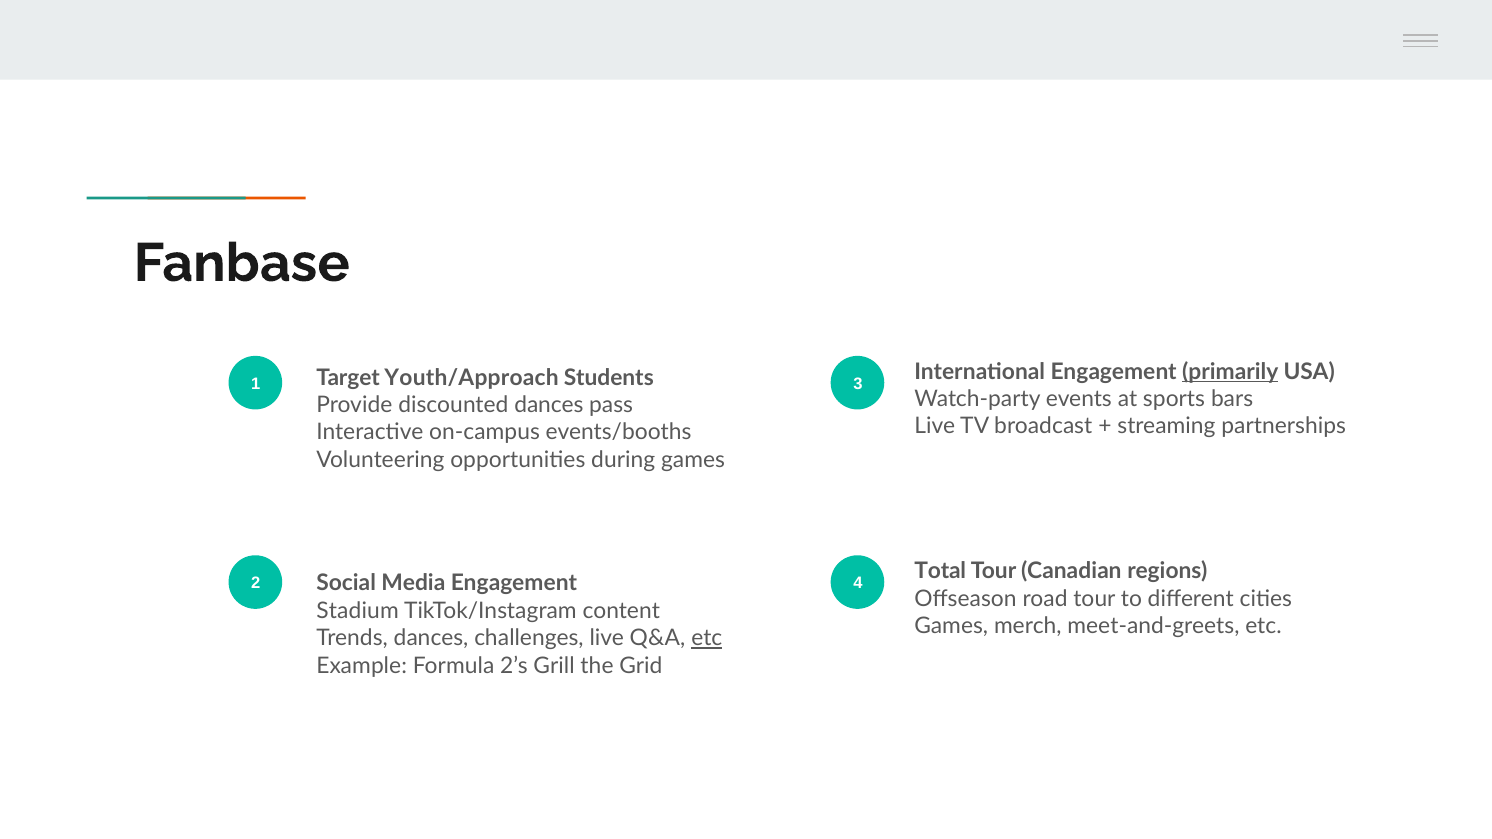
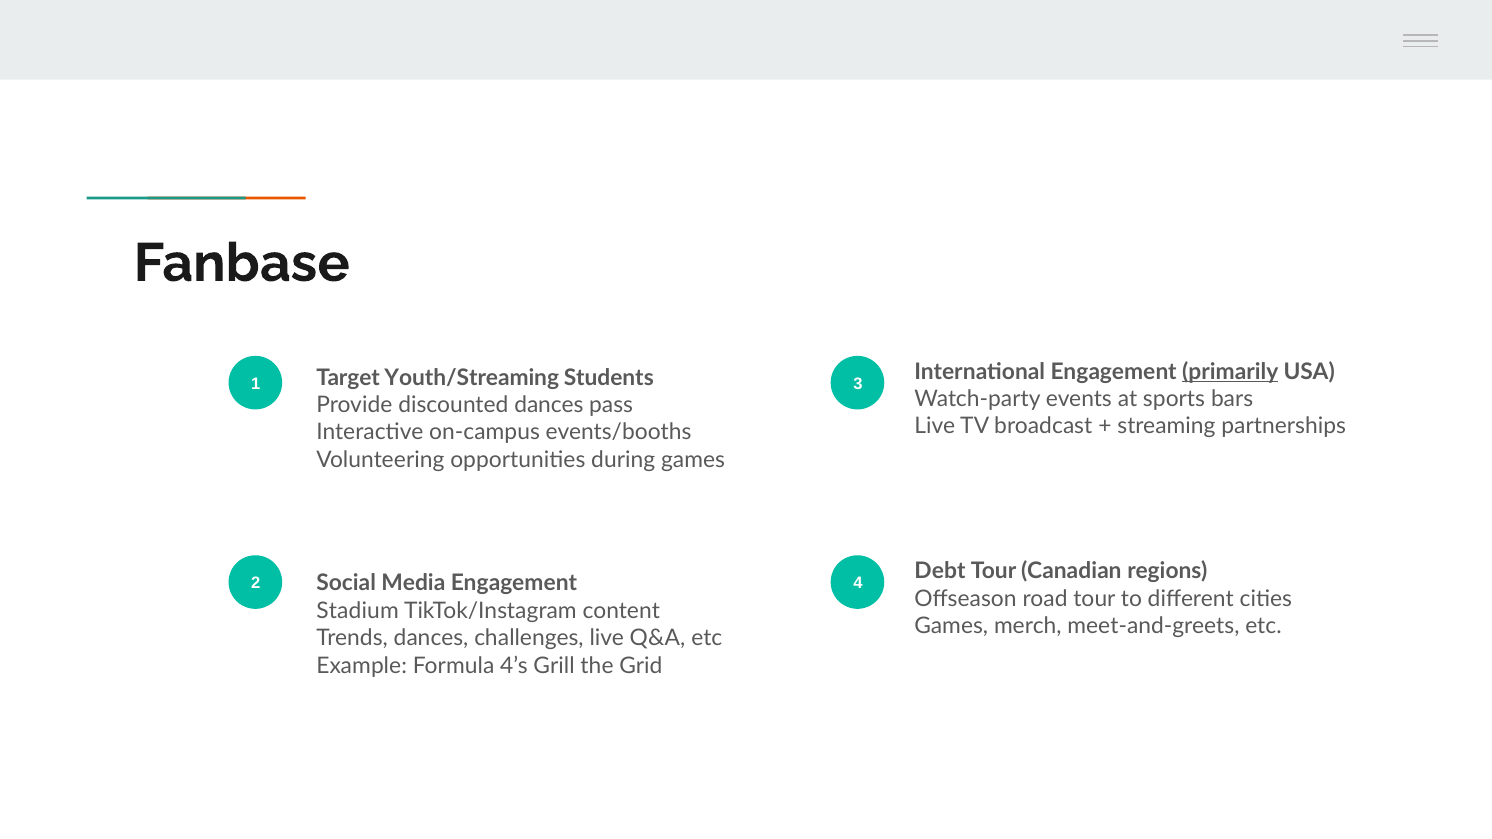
Youth/Approach: Youth/Approach -> Youth/Streaming
Total: Total -> Debt
etc at (707, 638) underline: present -> none
2’s: 2’s -> 4’s
